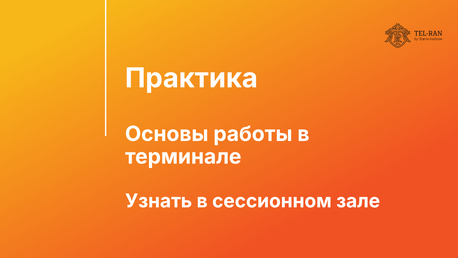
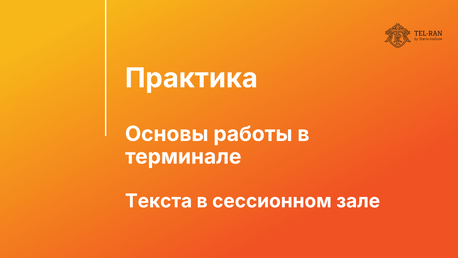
Узнать: Узнать -> Текста
